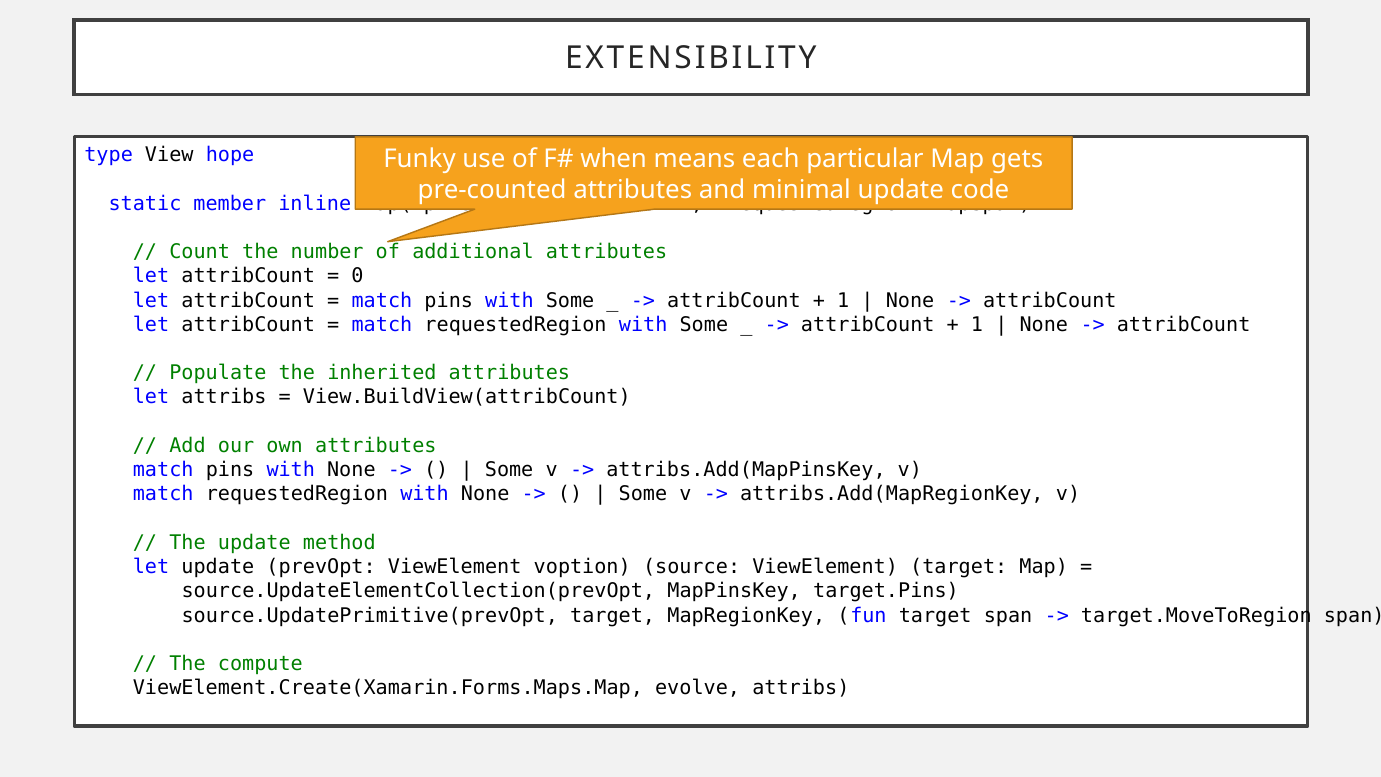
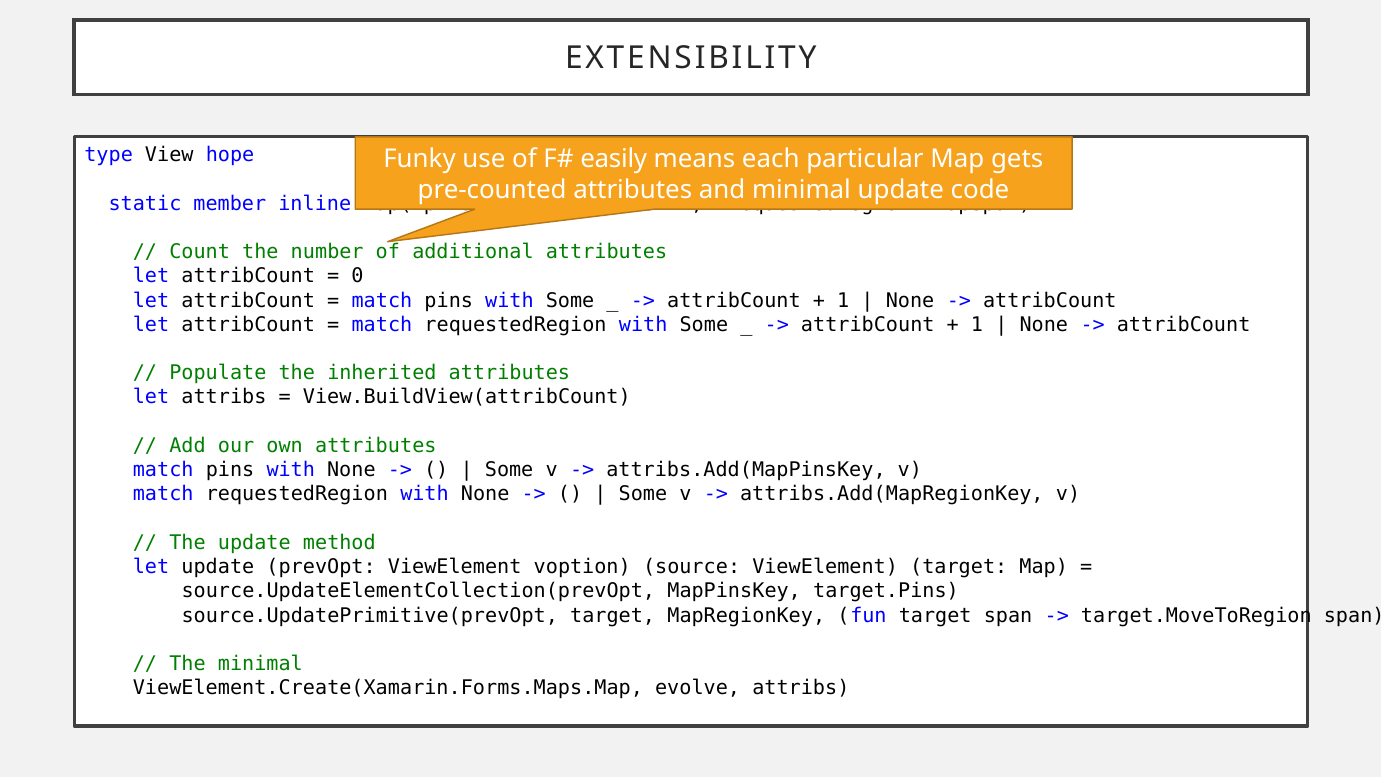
when: when -> easily
The compute: compute -> minimal
